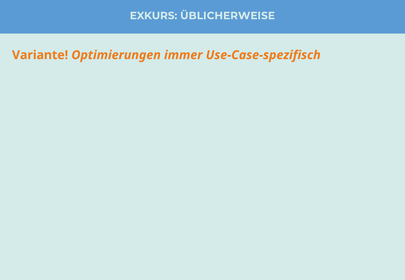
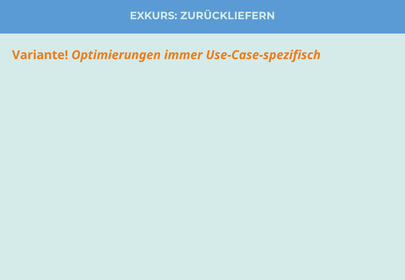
ÜBLICHERWEISE: ÜBLICHERWEISE -> ZURÜCKLIEFERN
